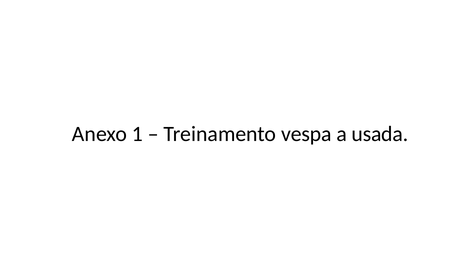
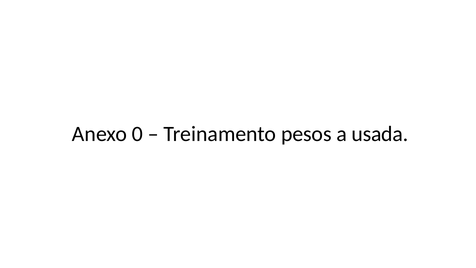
1: 1 -> 0
vespa: vespa -> pesos
